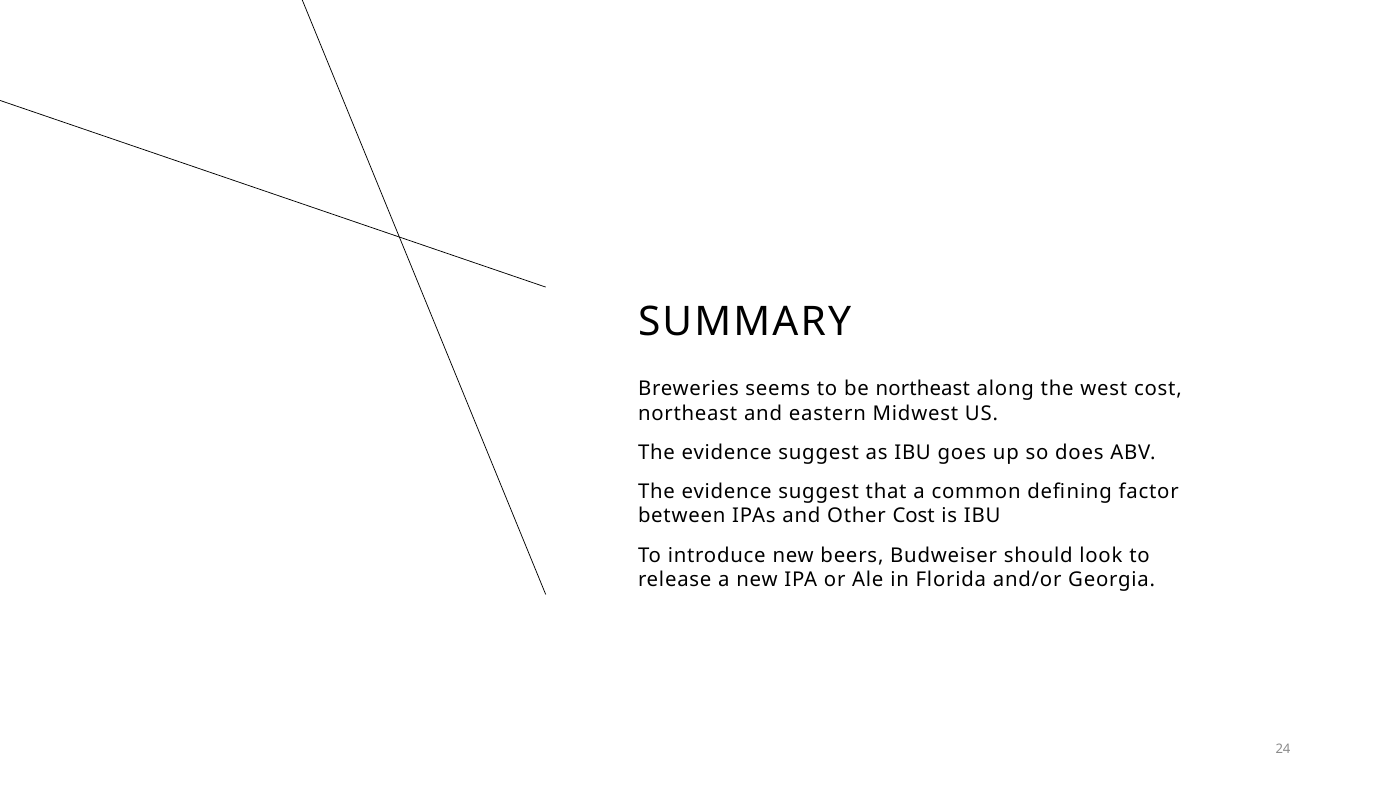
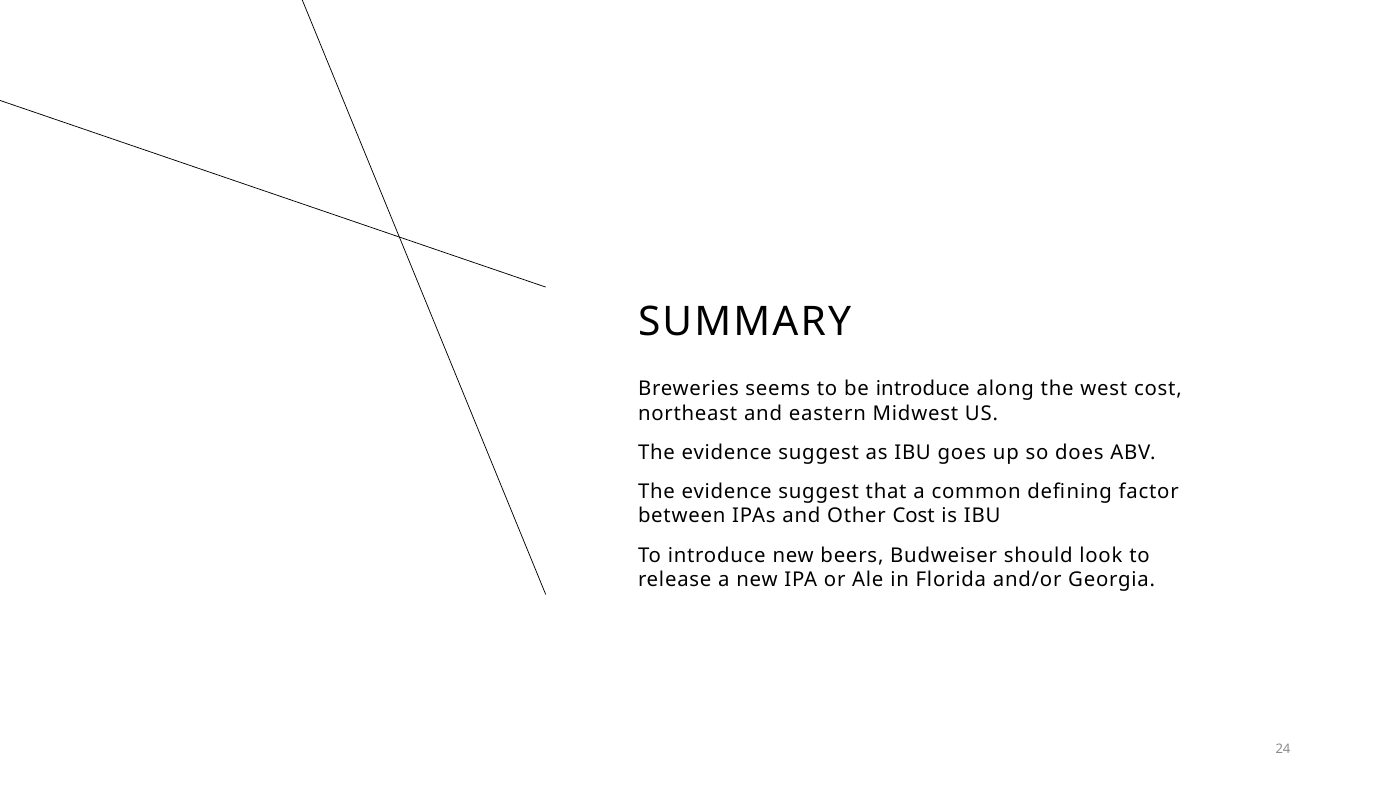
be northeast: northeast -> introduce
